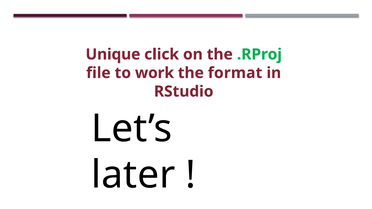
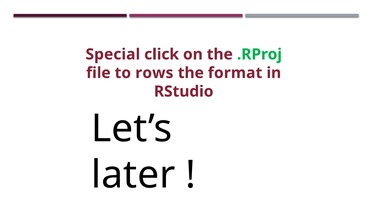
Unique: Unique -> Special
work: work -> rows
